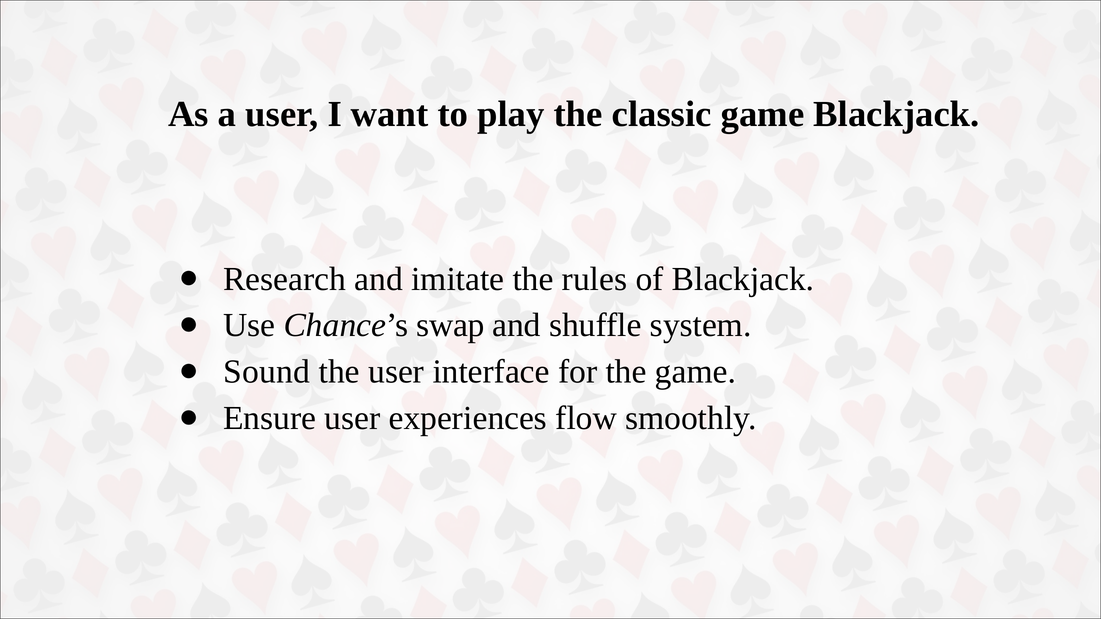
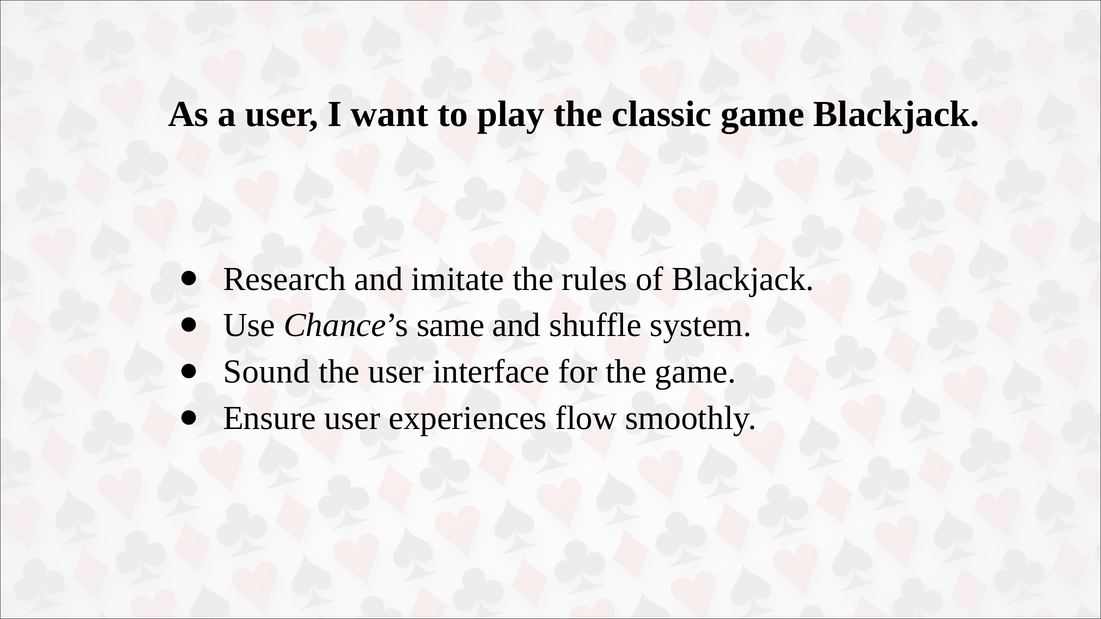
swap: swap -> same
